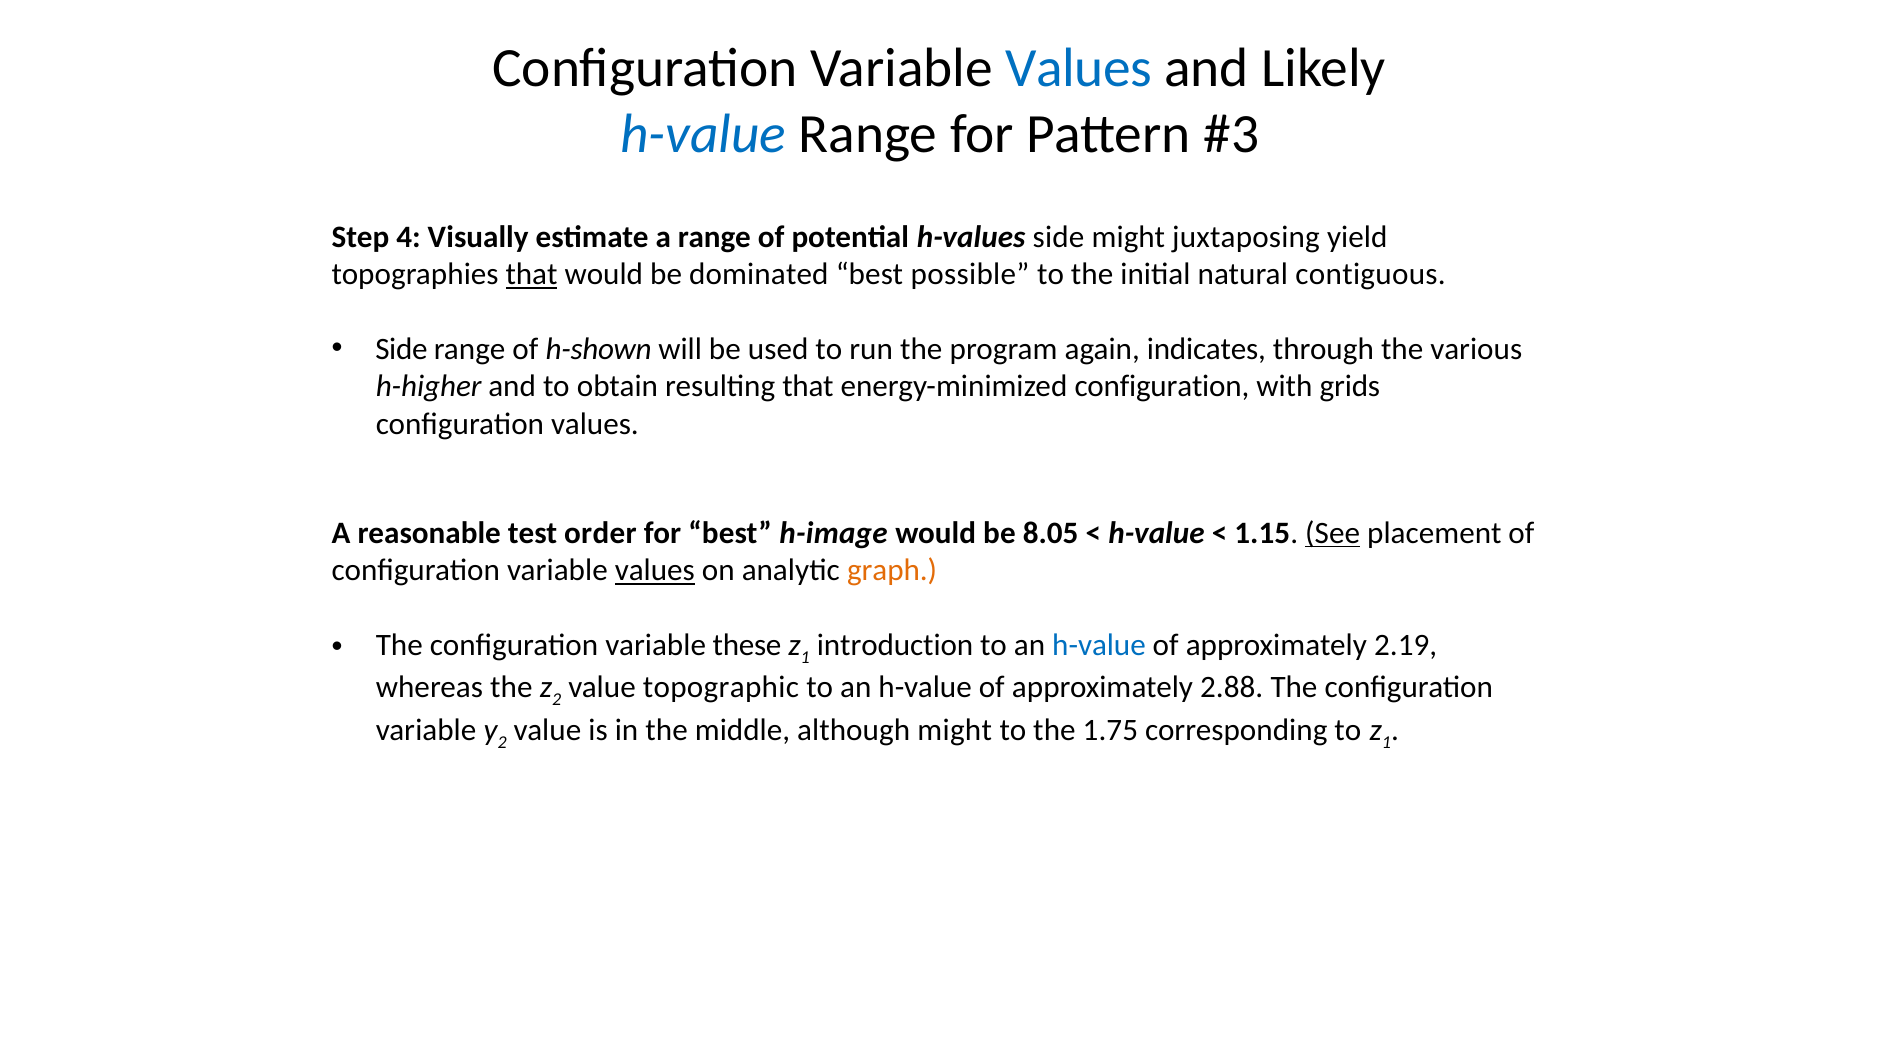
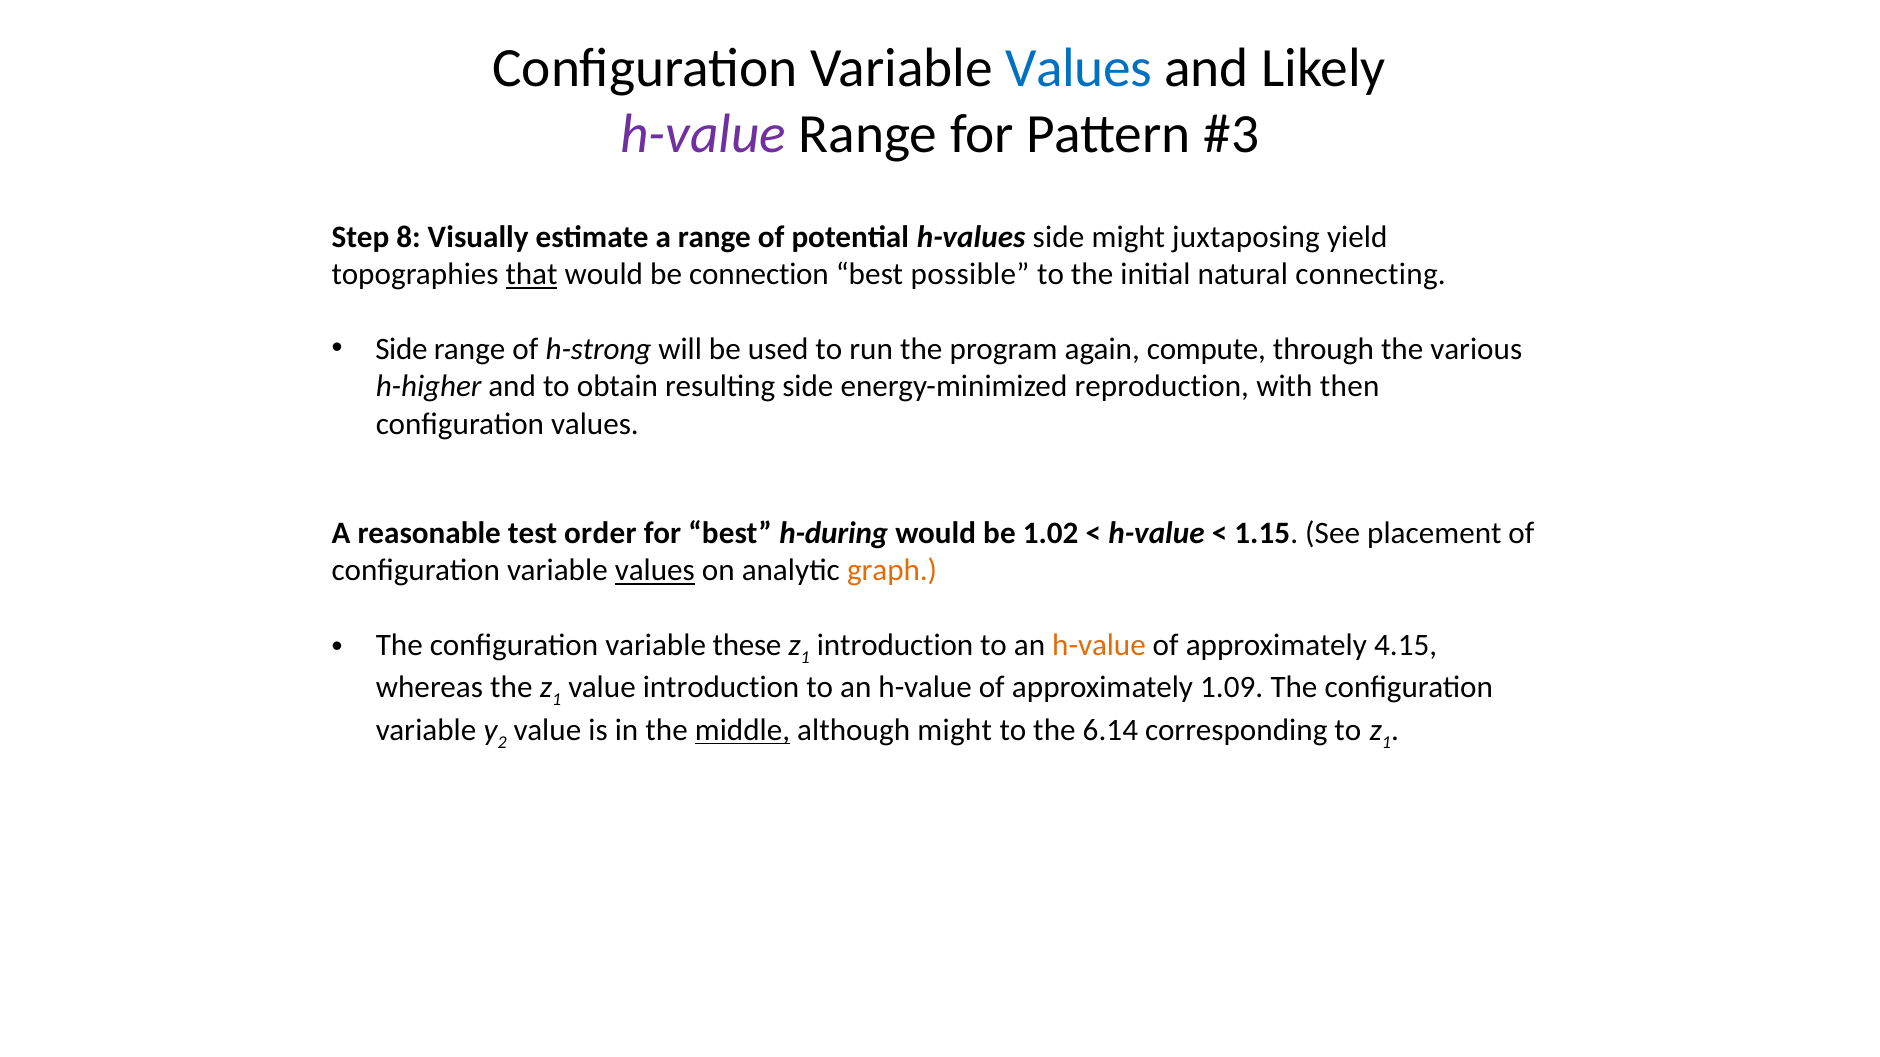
h-value at (703, 134) colour: blue -> purple
4: 4 -> 8
dominated: dominated -> connection
contiguous: contiguous -> connecting
h-shown: h-shown -> h-strong
indicates: indicates -> compute
resulting that: that -> side
energy-minimized configuration: configuration -> reproduction
grids: grids -> then
h-image: h-image -> h-during
8.05: 8.05 -> 1.02
See underline: present -> none
h-value at (1099, 645) colour: blue -> orange
2.19: 2.19 -> 4.15
2 at (557, 700): 2 -> 1
value topographic: topographic -> introduction
2.88: 2.88 -> 1.09
middle underline: none -> present
1.75: 1.75 -> 6.14
